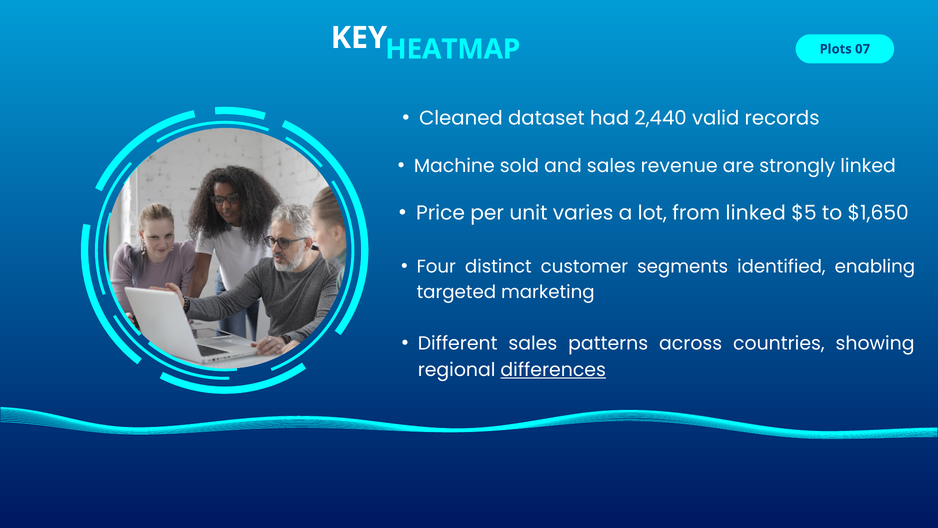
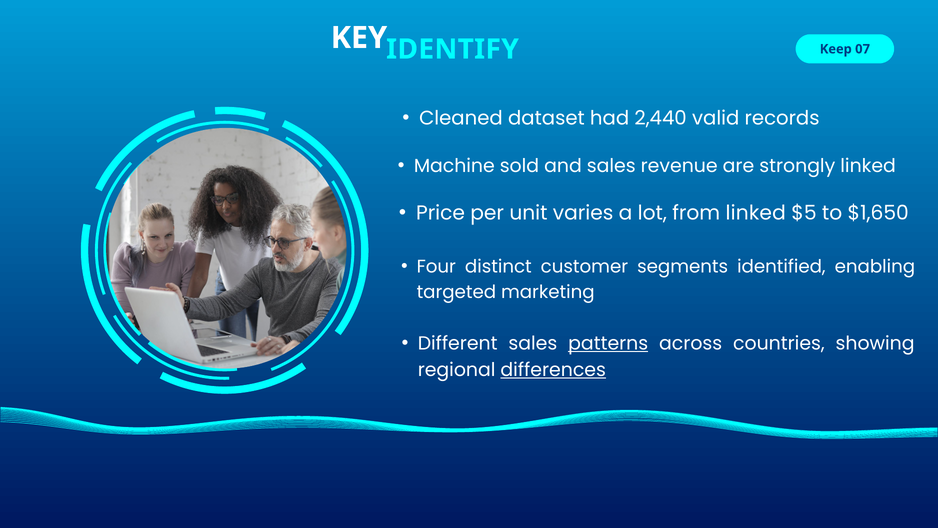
HEATMAP: HEATMAP -> IDENTIFY
Plots: Plots -> Keep
patterns underline: none -> present
